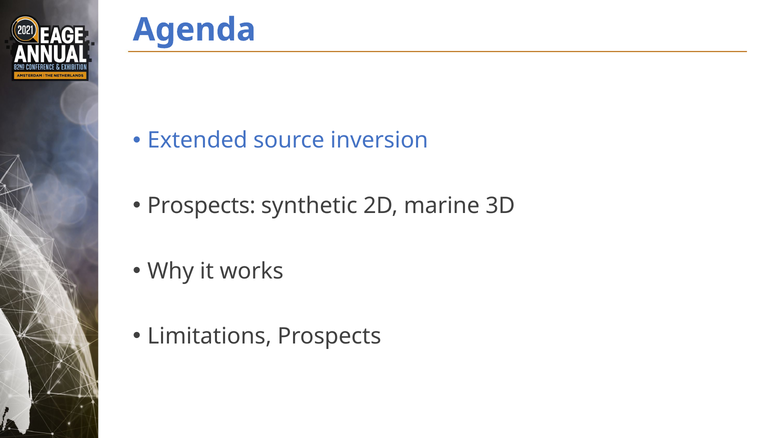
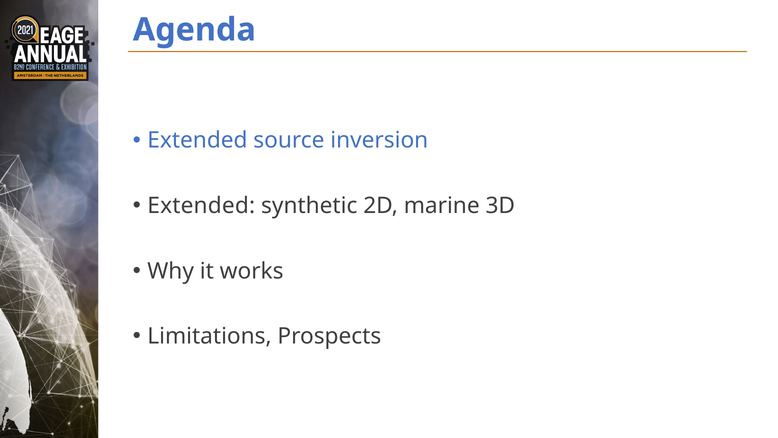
Prospects at (201, 206): Prospects -> Extended
